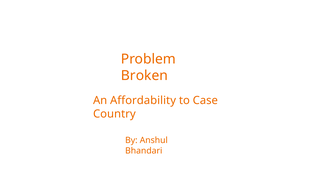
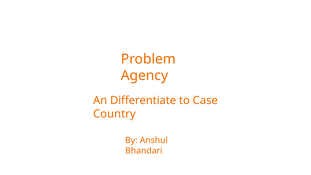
Broken: Broken -> Agency
Affordability: Affordability -> Differentiate
